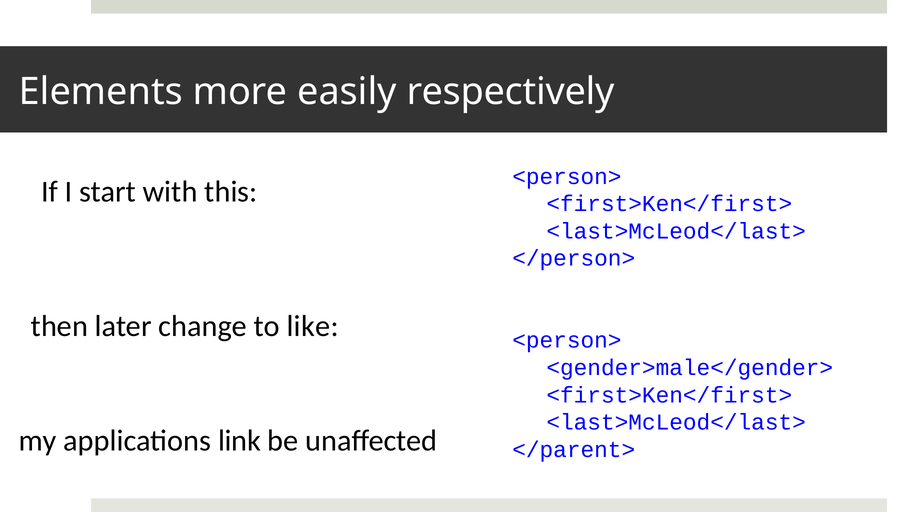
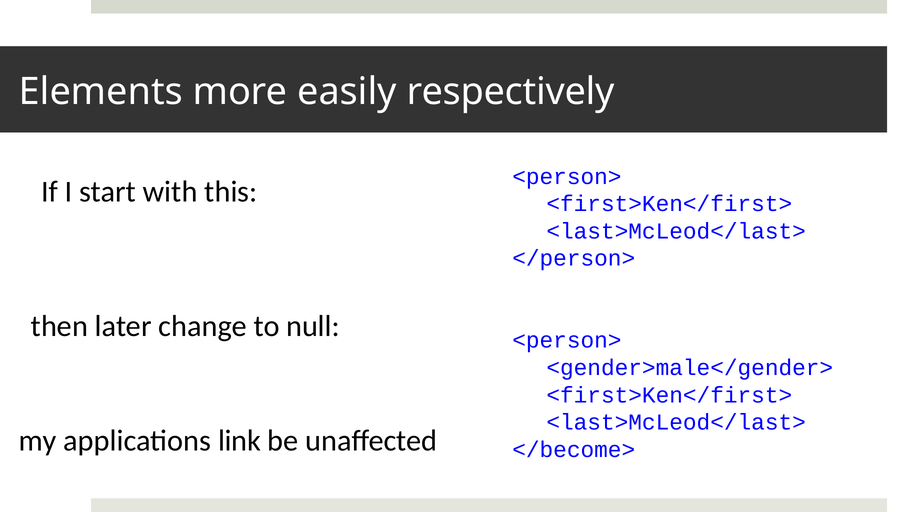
like: like -> null
</parent>: </parent> -> </become>
